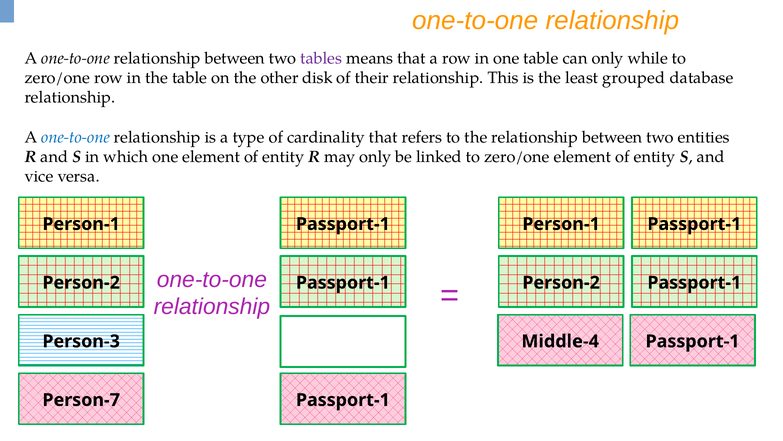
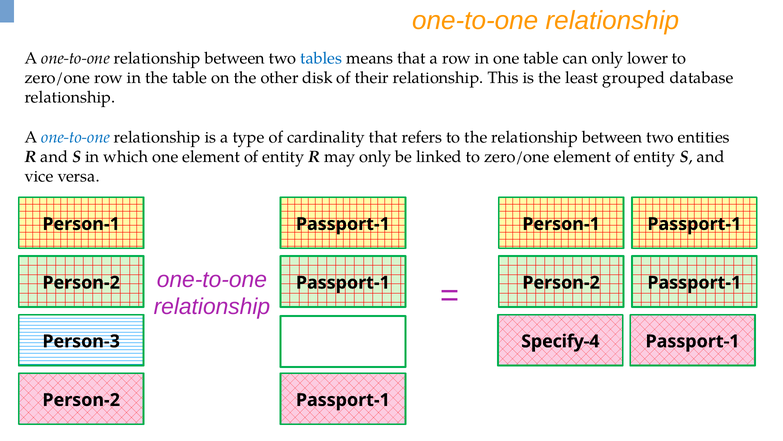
tables colour: purple -> blue
while: while -> lower
Middle-4: Middle-4 -> Specify-4
Person-7 at (81, 400): Person-7 -> Person-2
